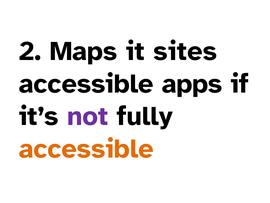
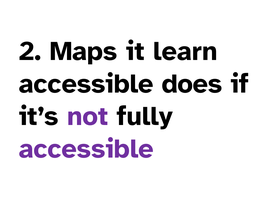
sites: sites -> learn
apps: apps -> does
accessible at (86, 148) colour: orange -> purple
